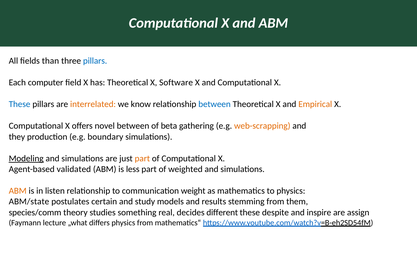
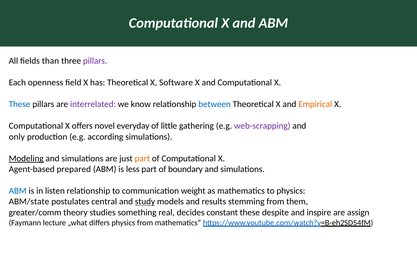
pillars at (95, 61) colour: blue -> purple
computer: computer -> openness
interrelated colour: orange -> purple
novel between: between -> everyday
beta: beta -> little
web-scrapping colour: orange -> purple
they: they -> only
boundary: boundary -> according
validated: validated -> prepared
weighted: weighted -> boundary
ABM at (18, 191) colour: orange -> blue
certain: certain -> central
study underline: none -> present
species/comm: species/comm -> greater/comm
different: different -> constant
